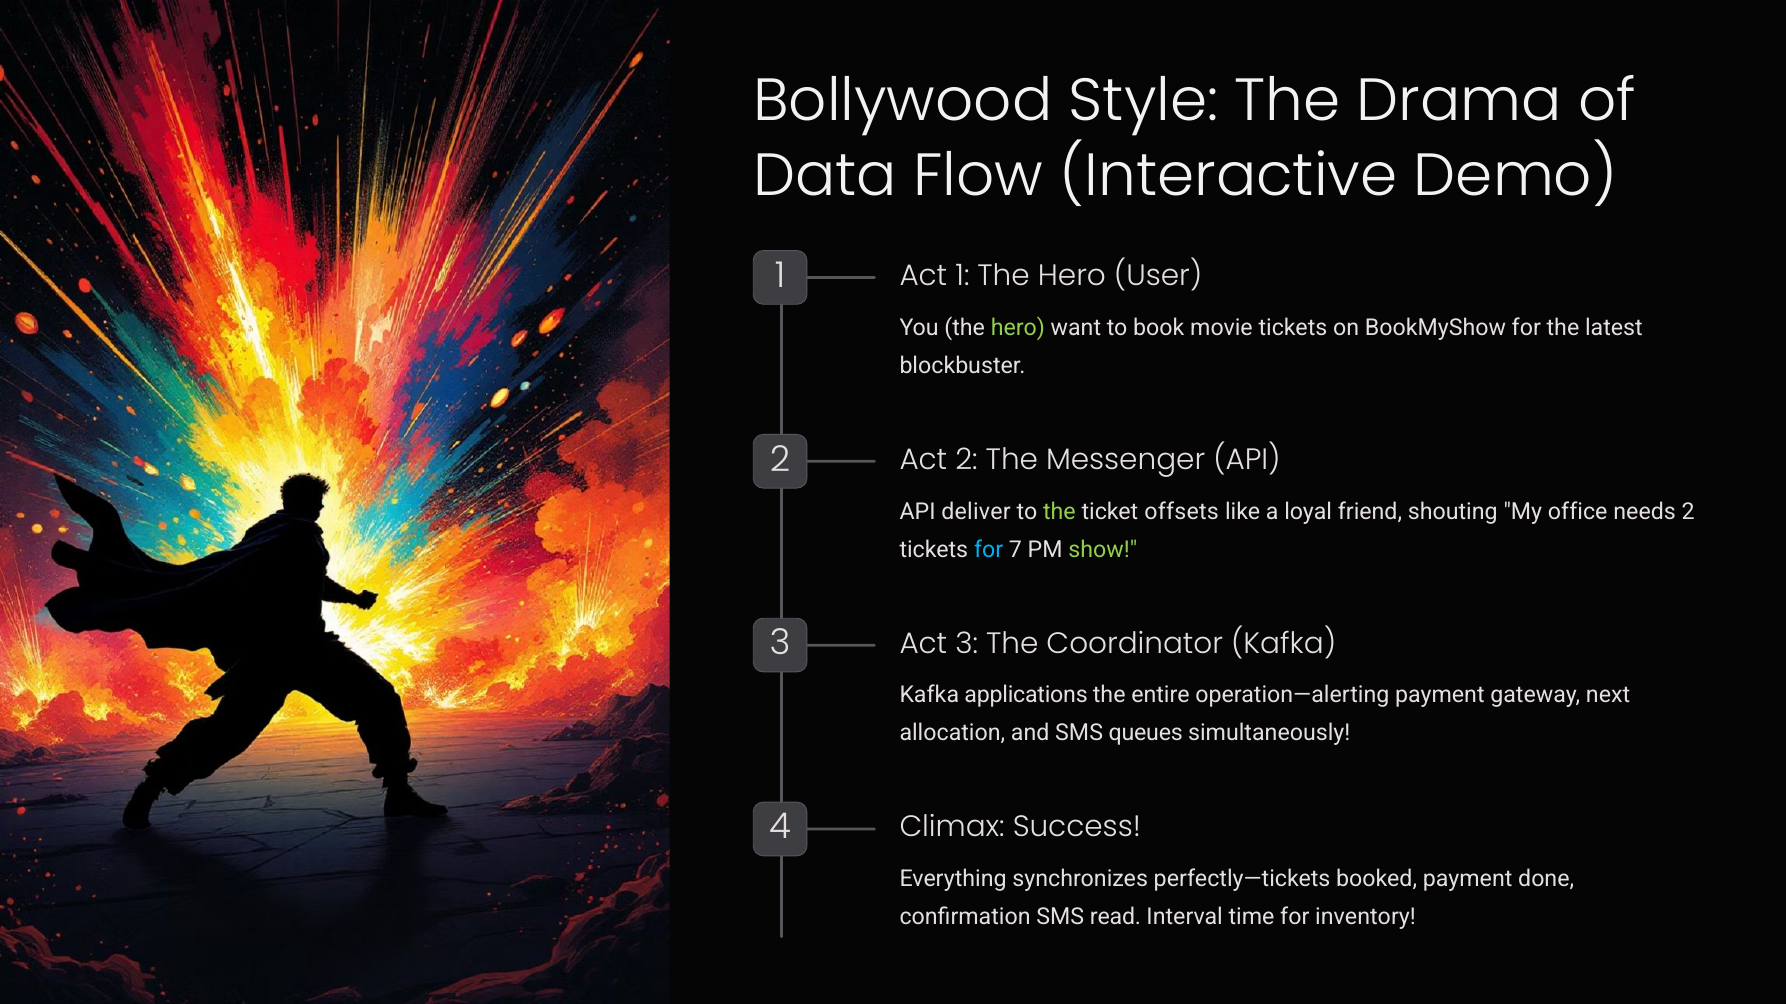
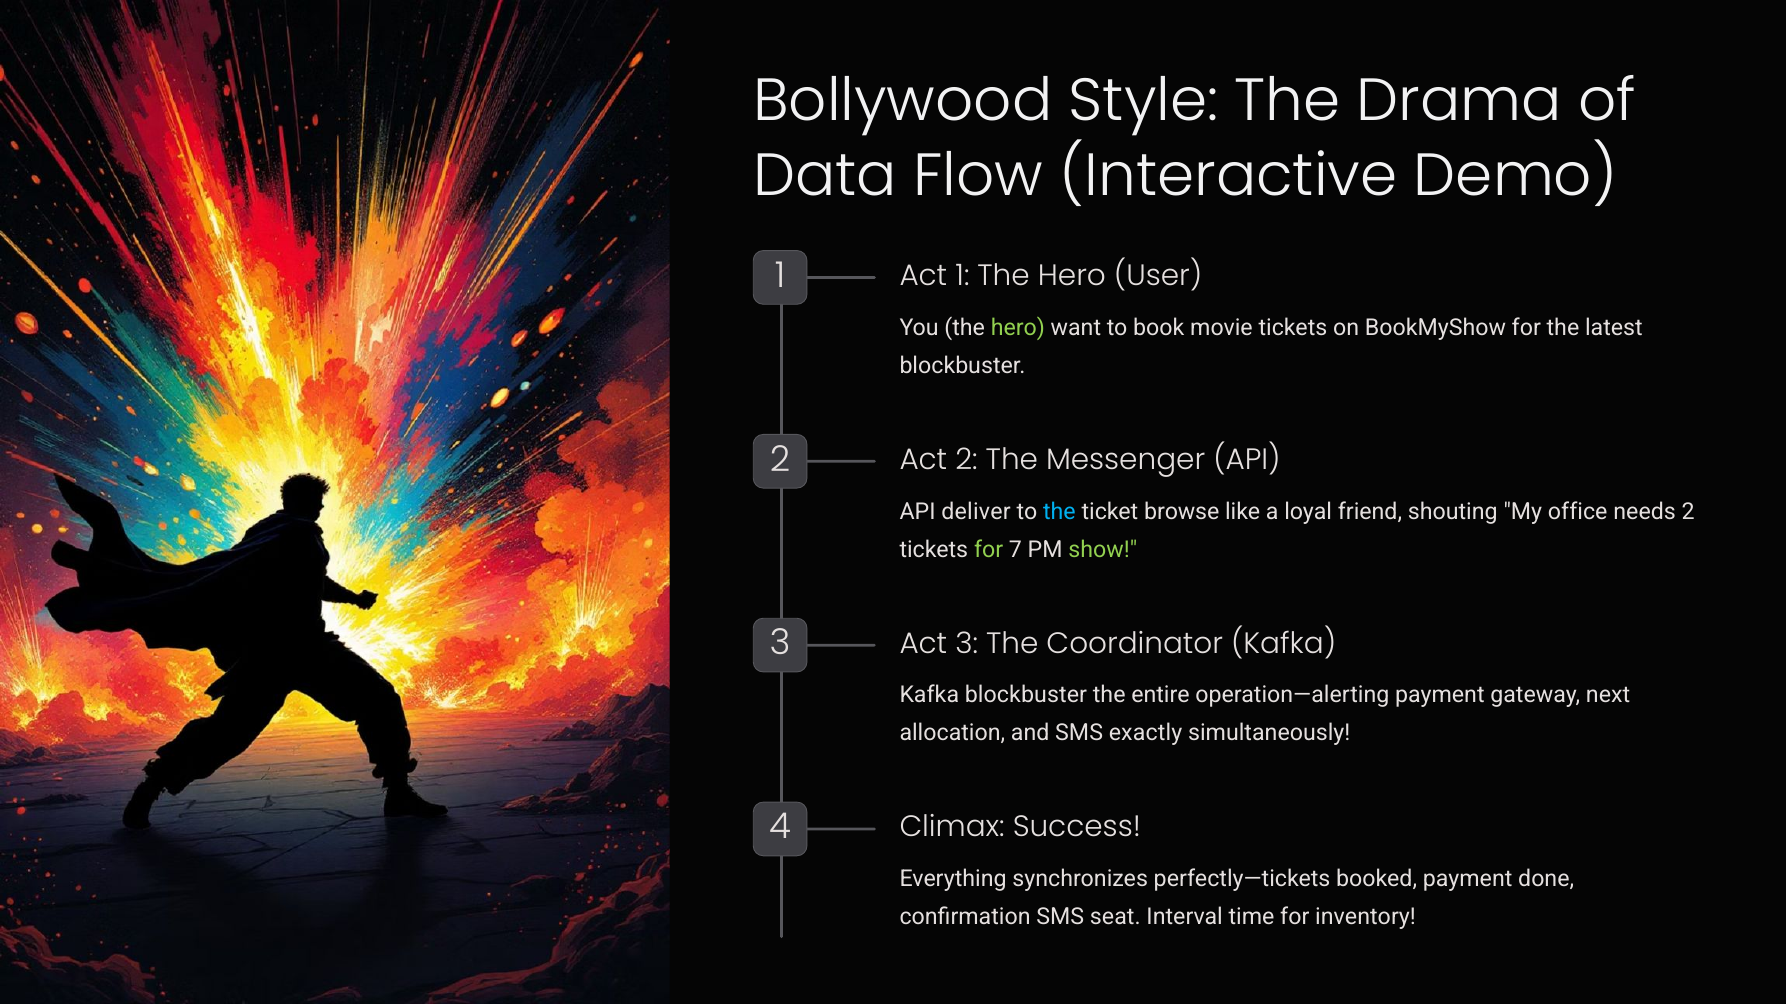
the at (1059, 512) colour: light green -> light blue
offsets: offsets -> browse
for at (989, 550) colour: light blue -> light green
Kafka applications: applications -> blockbuster
queues: queues -> exactly
read: read -> seat
